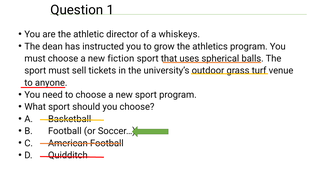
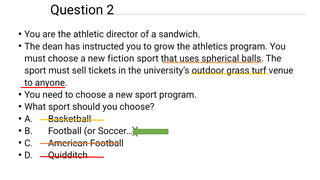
1: 1 -> 2
whiskeys: whiskeys -> sandwich
